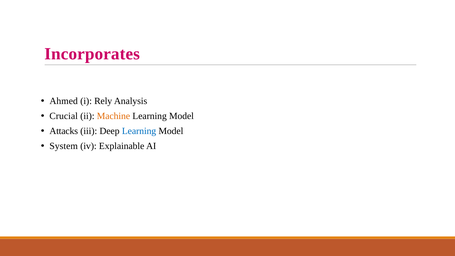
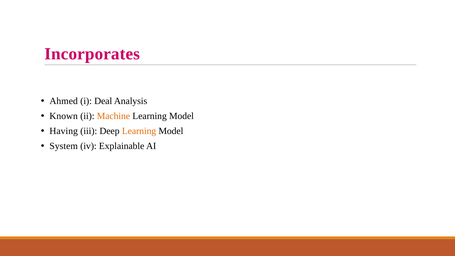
Rely: Rely -> Deal
Crucial: Crucial -> Known
Attacks: Attacks -> Having
Learning at (139, 131) colour: blue -> orange
